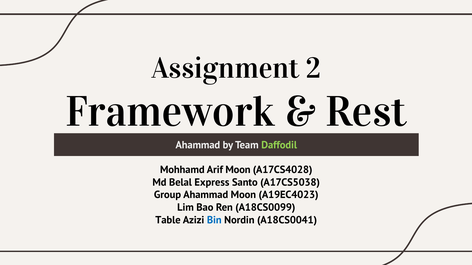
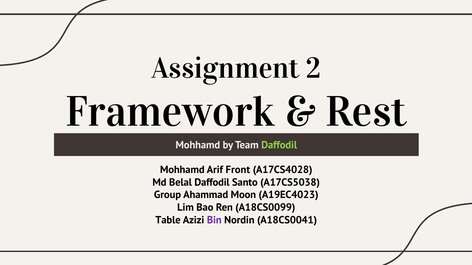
Ahammad at (198, 145): Ahammad -> Mohhamd
Arif Moon: Moon -> Front
Belal Express: Express -> Daffodil
Bin colour: blue -> purple
